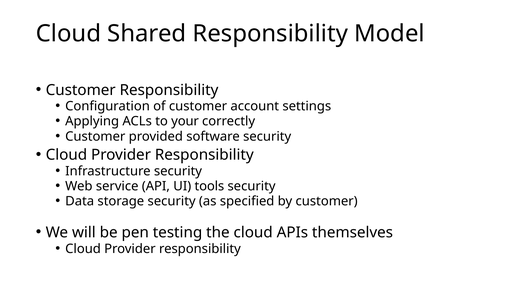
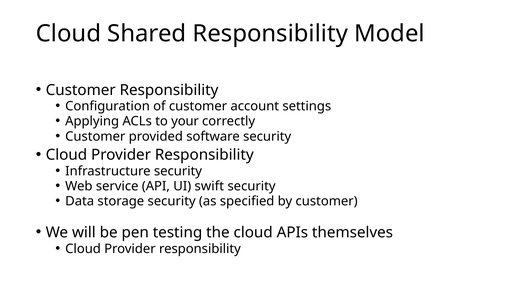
tools: tools -> swift
